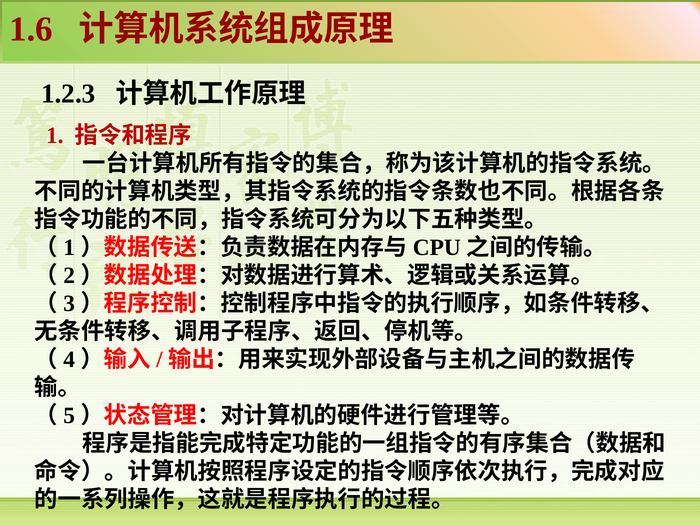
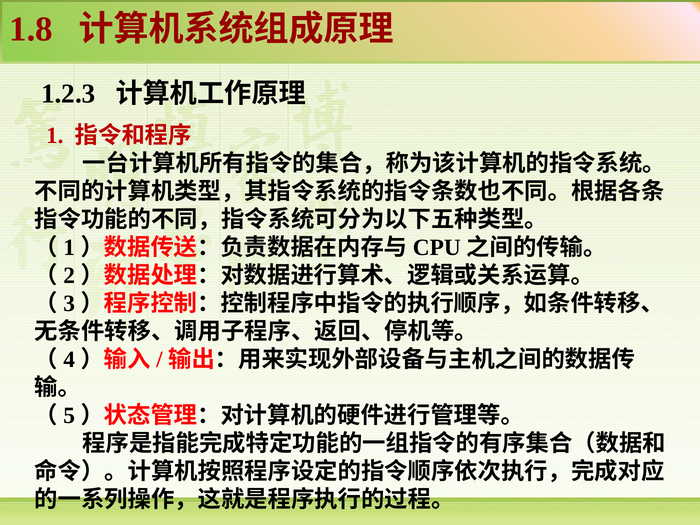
1.6: 1.6 -> 1.8
